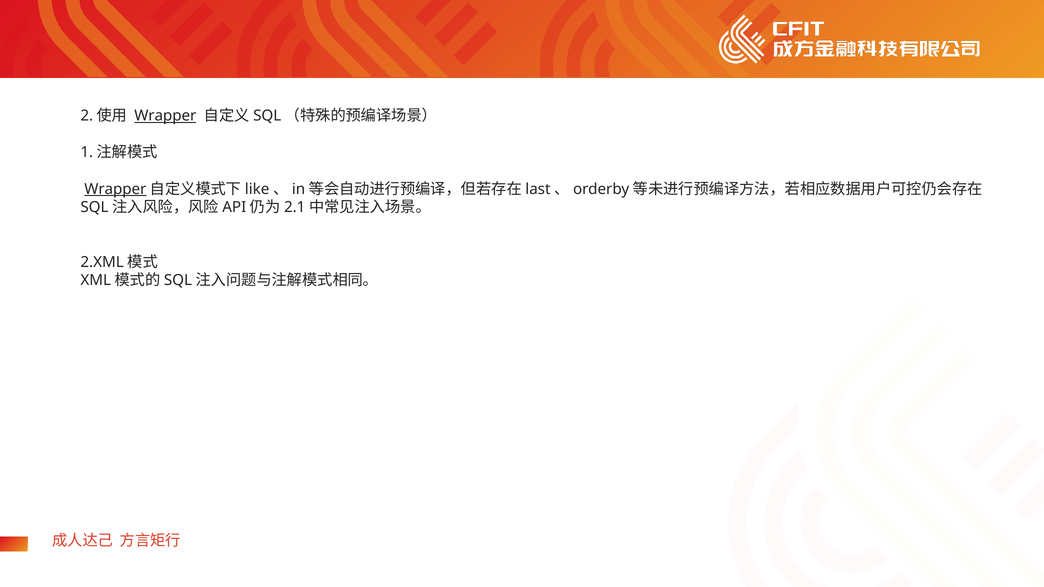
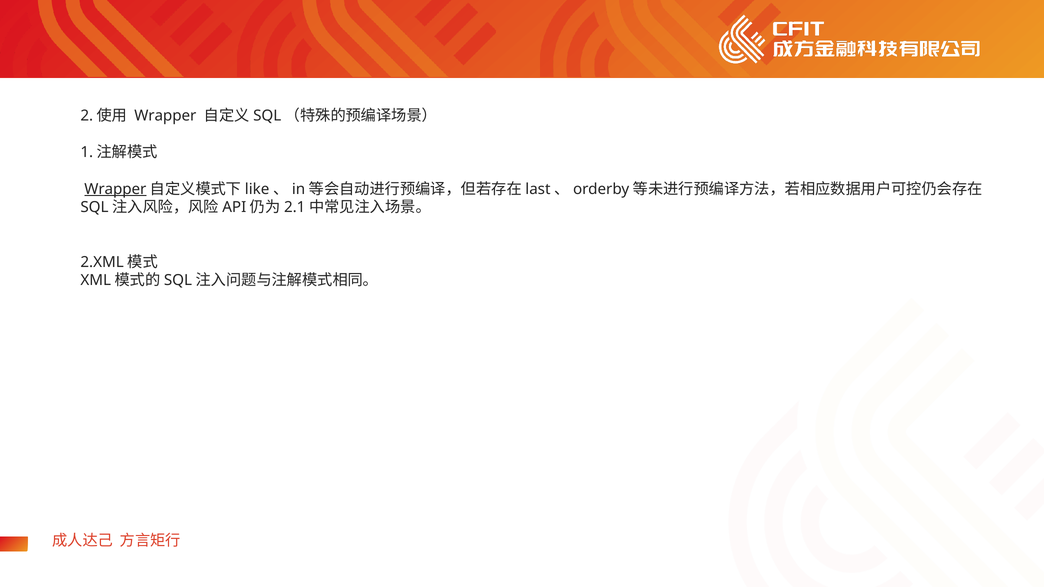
Wrapper at (165, 116) underline: present -> none
